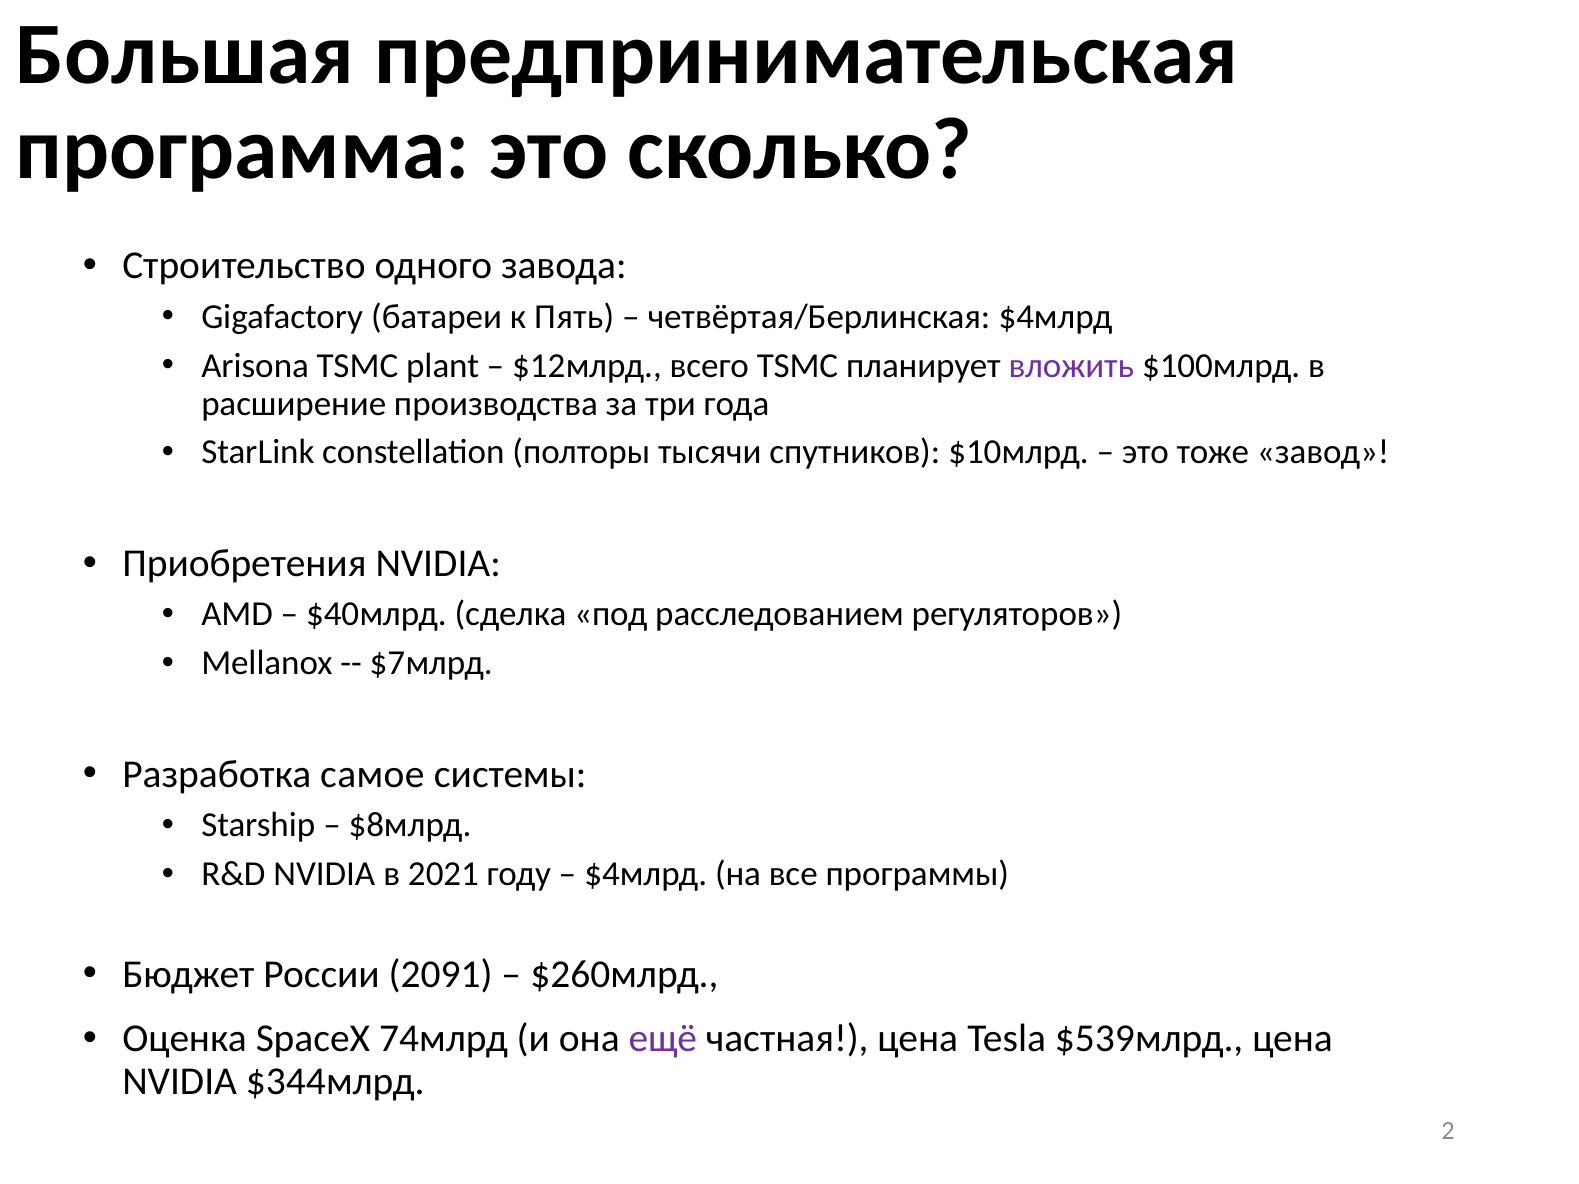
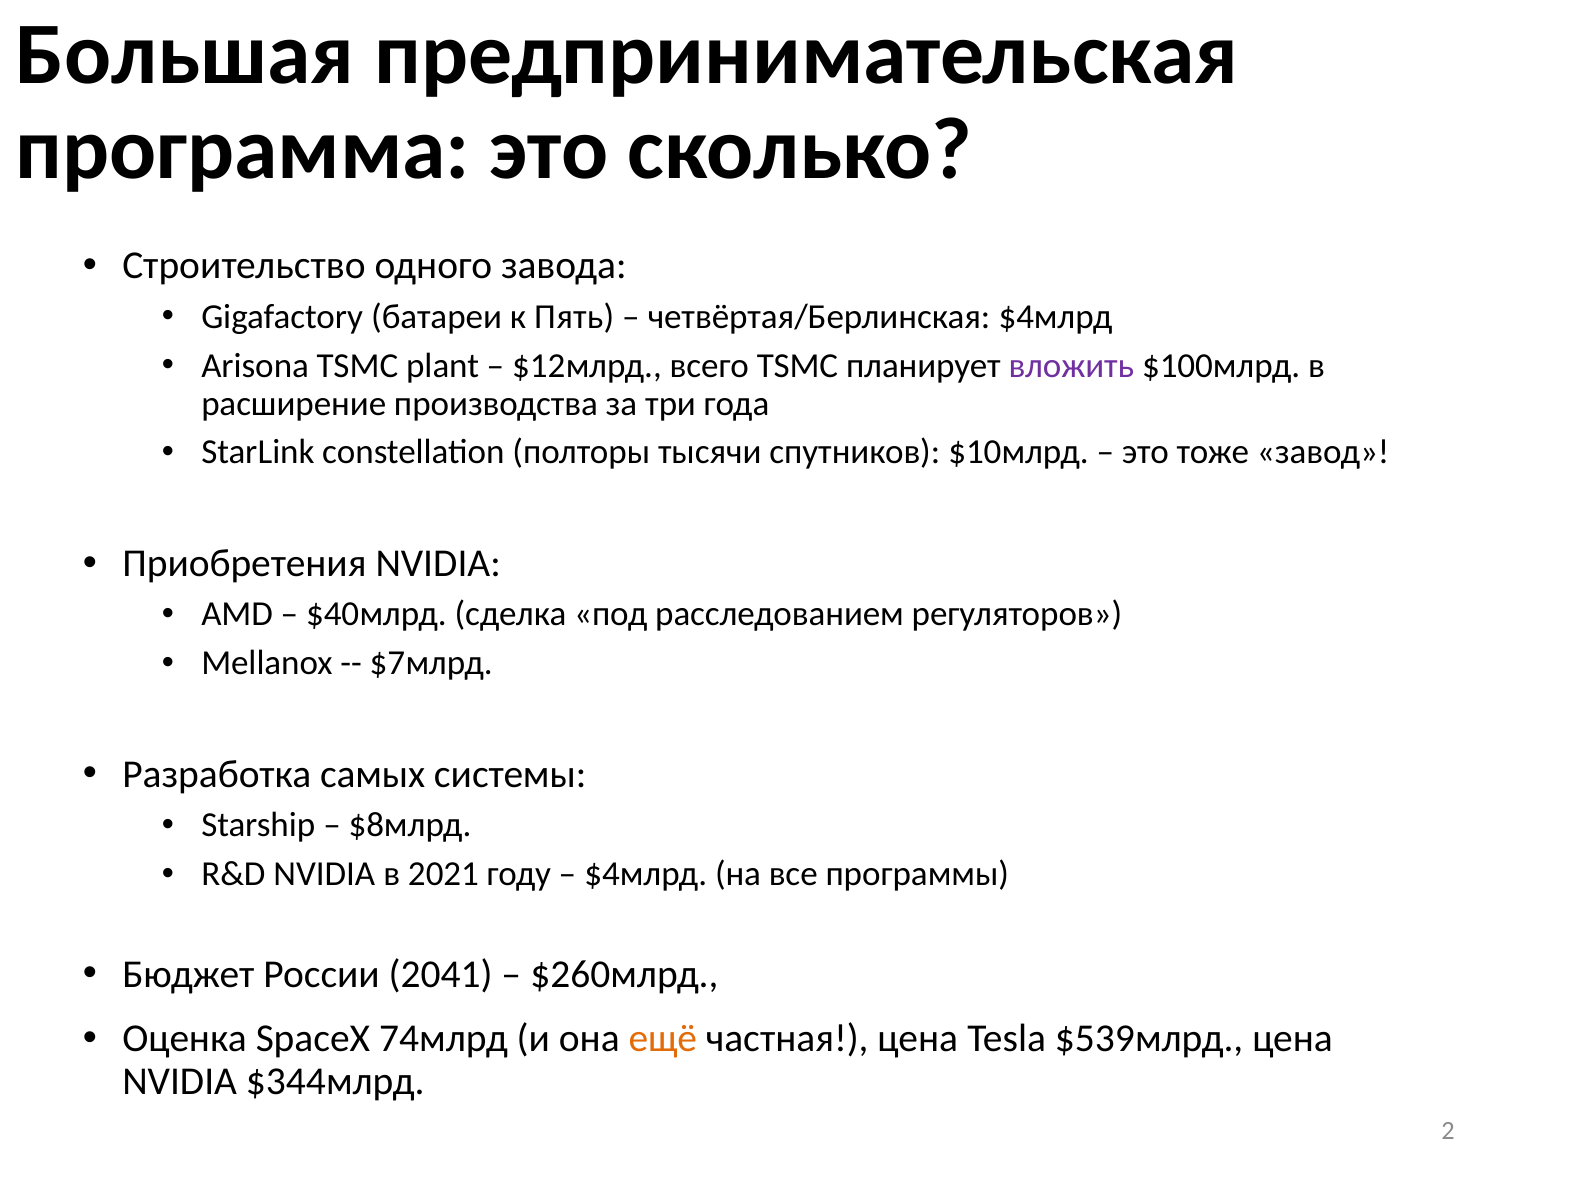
самое: самое -> самых
2091: 2091 -> 2041
ещё colour: purple -> orange
